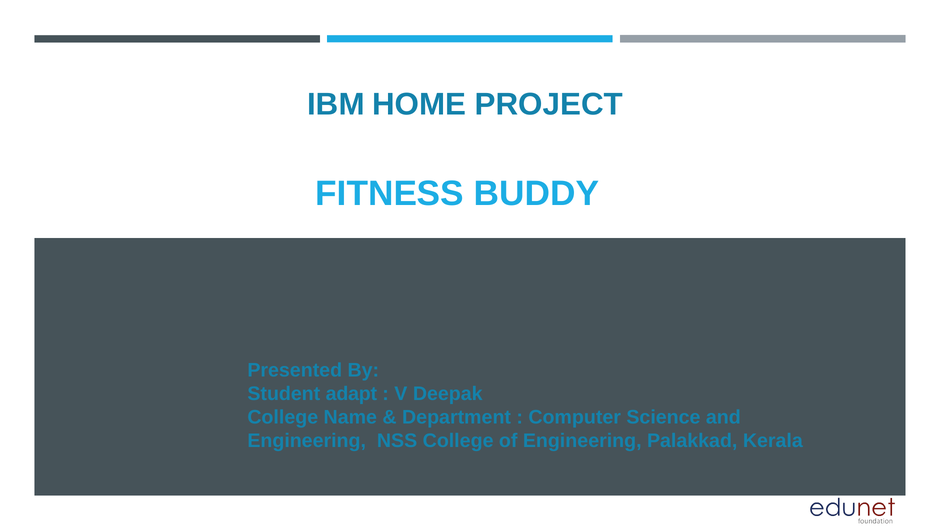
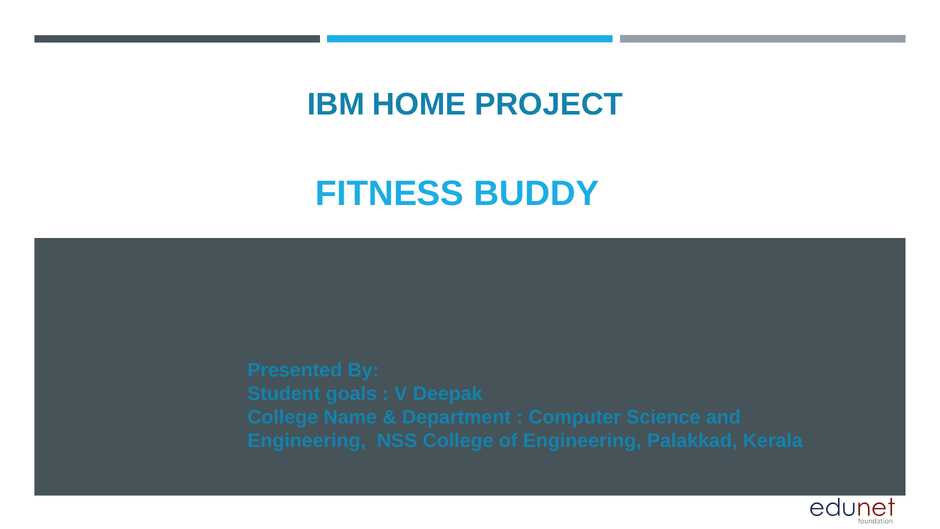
adapt: adapt -> goals
